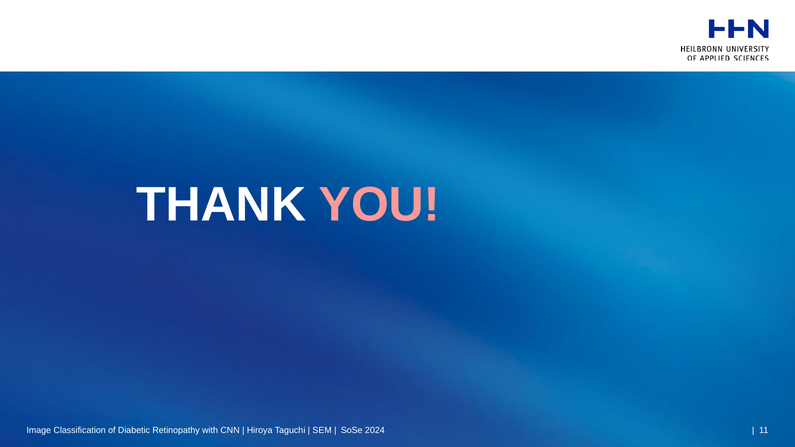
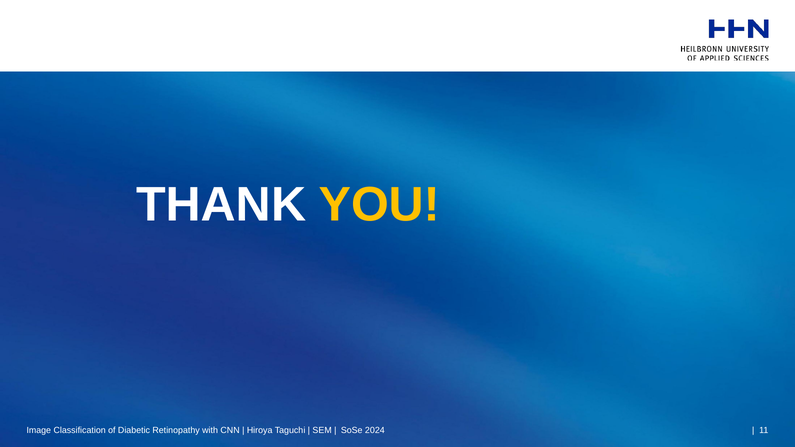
YOU colour: pink -> yellow
